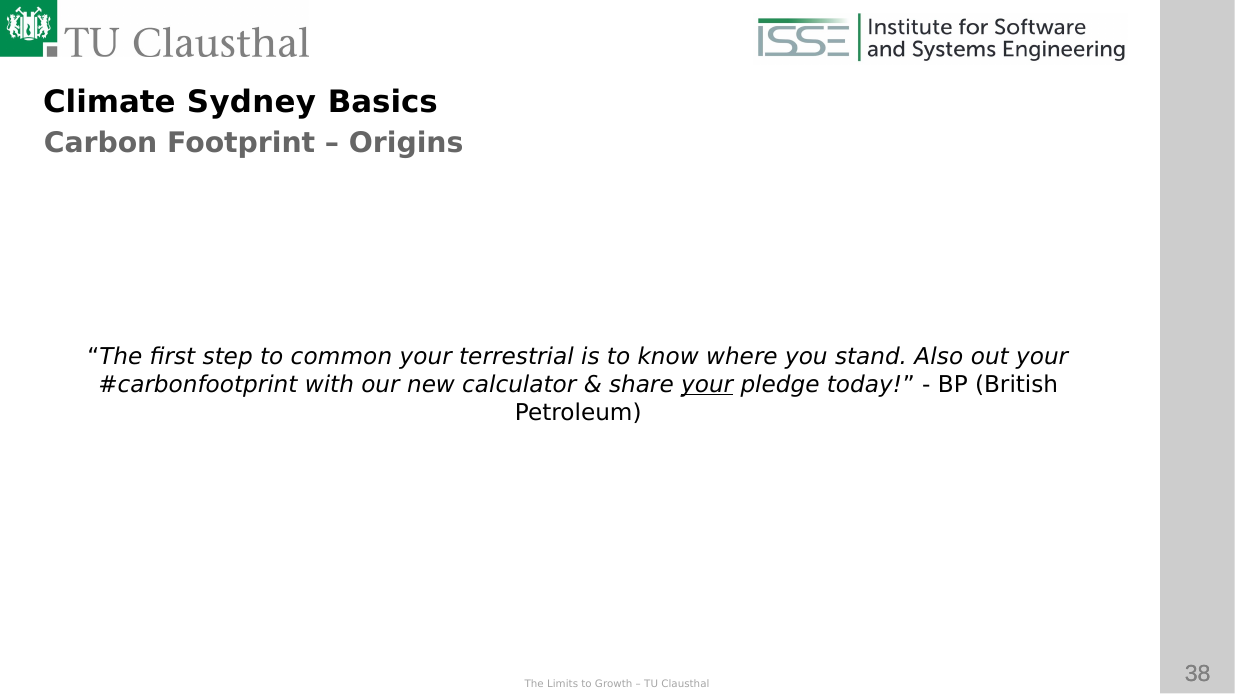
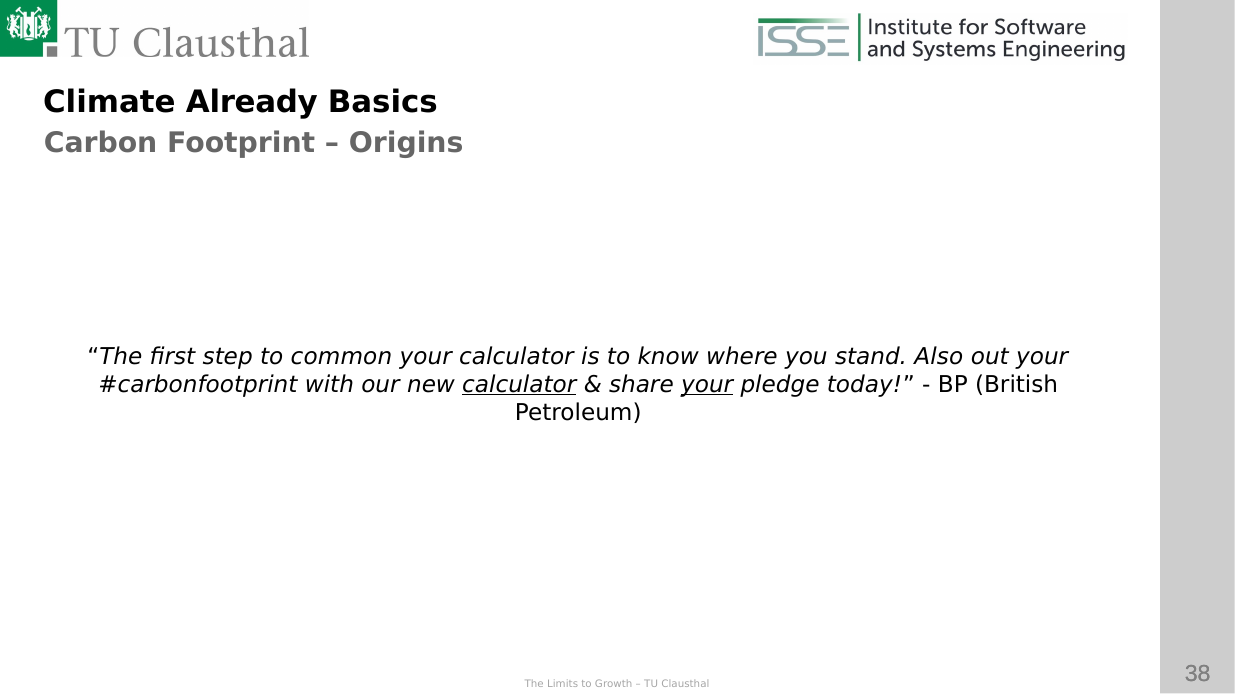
Sydney: Sydney -> Already
your terrestrial: terrestrial -> calculator
calculator at (519, 385) underline: none -> present
